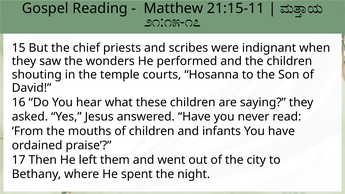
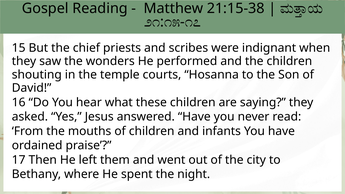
21:15-11: 21:15-11 -> 21:15-38
